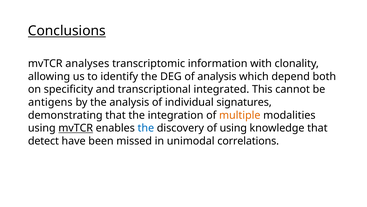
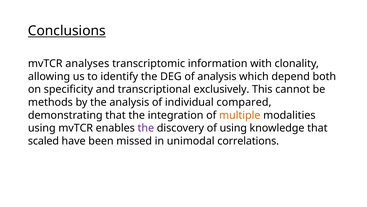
integrated: integrated -> exclusively
antigens: antigens -> methods
signatures: signatures -> compared
mvTCR at (76, 128) underline: present -> none
the at (146, 128) colour: blue -> purple
detect: detect -> scaled
